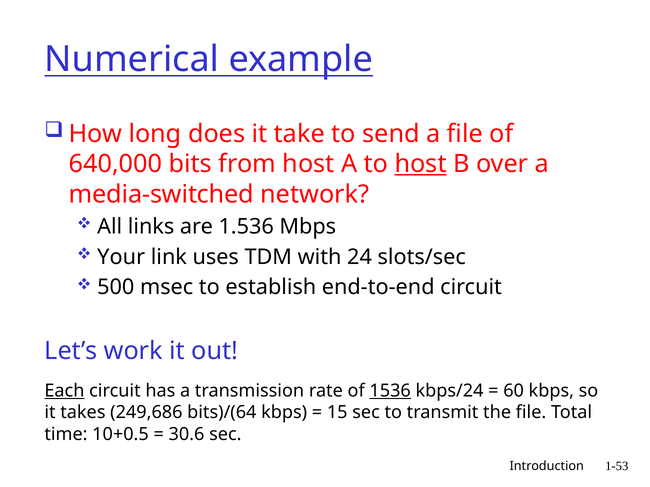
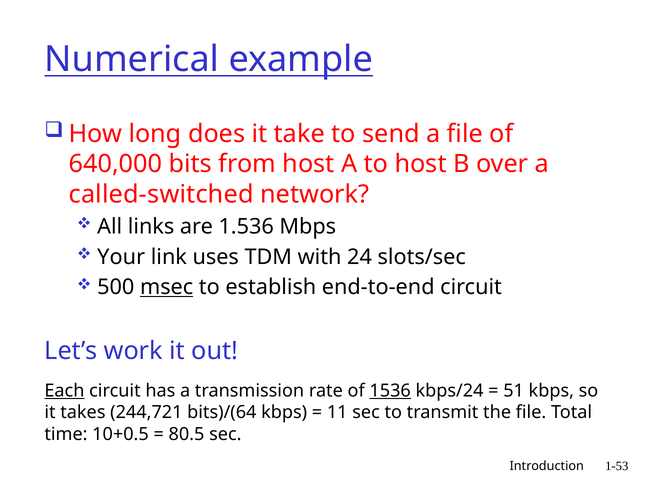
host at (421, 164) underline: present -> none
media-switched: media-switched -> called-switched
msec underline: none -> present
60: 60 -> 51
249,686: 249,686 -> 244,721
15: 15 -> 11
30.6: 30.6 -> 80.5
